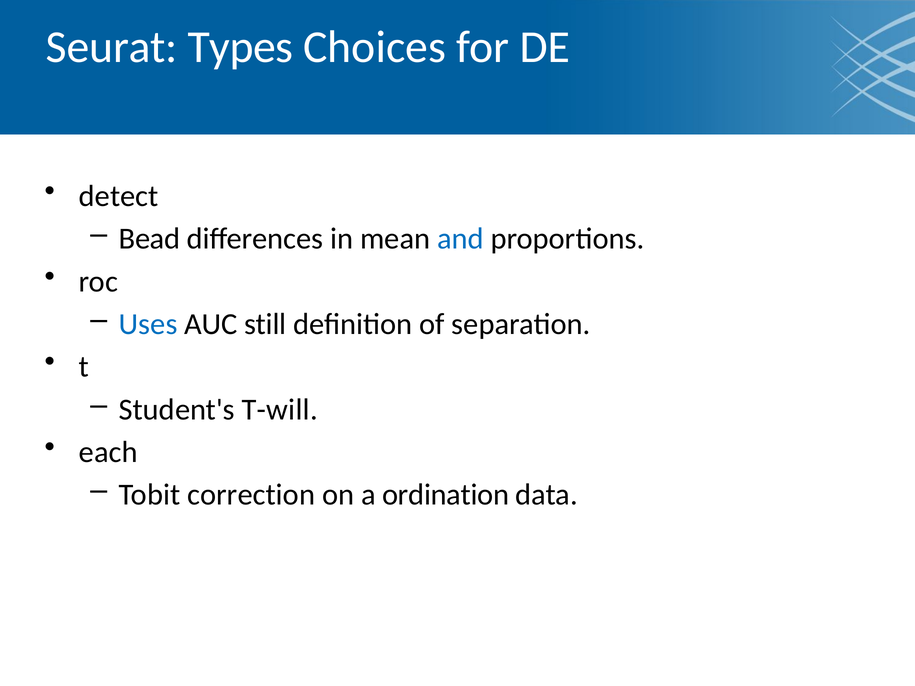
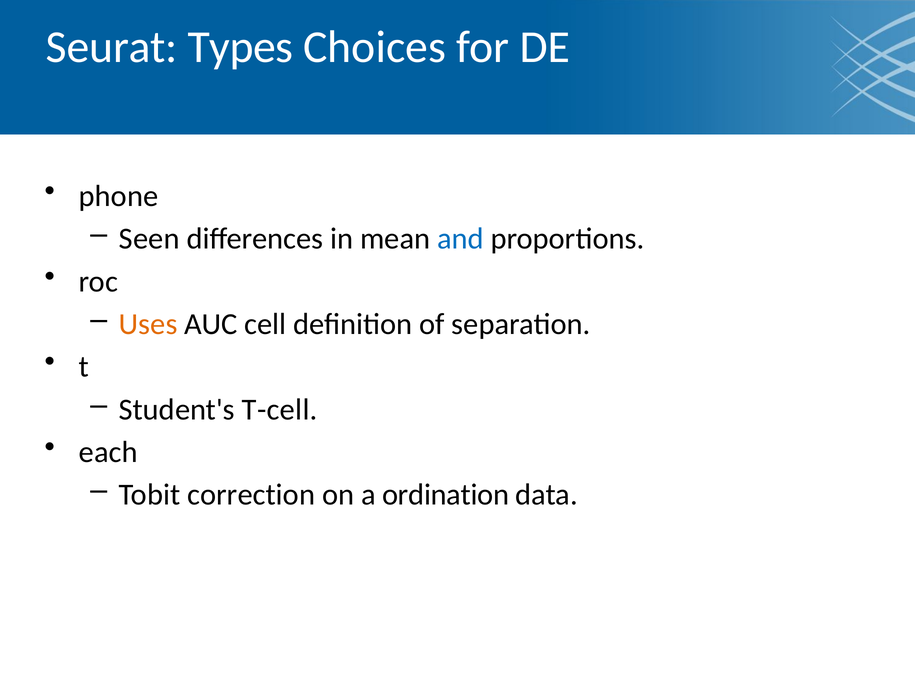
detect: detect -> phone
Bead: Bead -> Seen
Uses colour: blue -> orange
still: still -> cell
T-will: T-will -> T-cell
